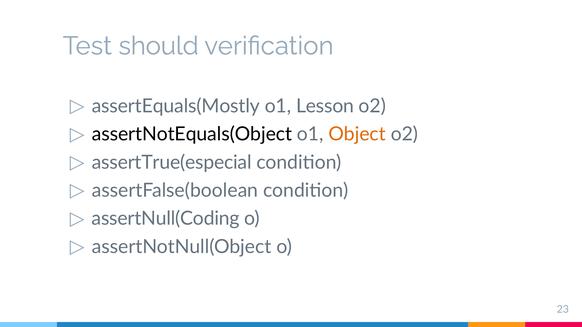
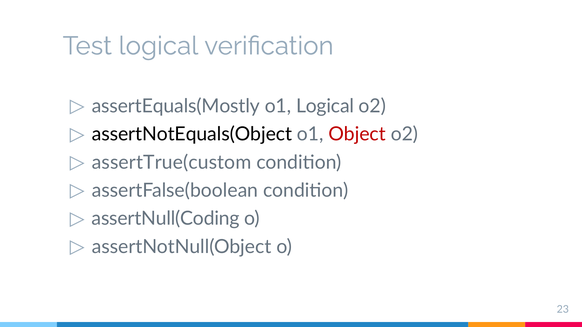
Test should: should -> logical
o1 Lesson: Lesson -> Logical
Object colour: orange -> red
assertTrue(especial: assertTrue(especial -> assertTrue(custom
